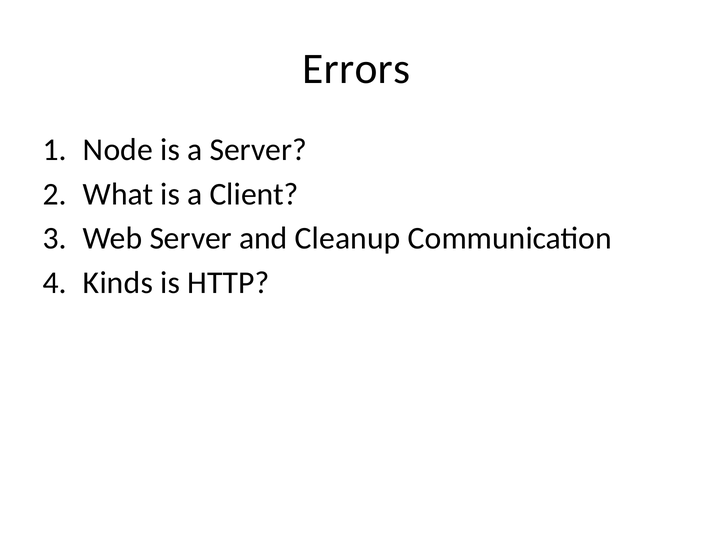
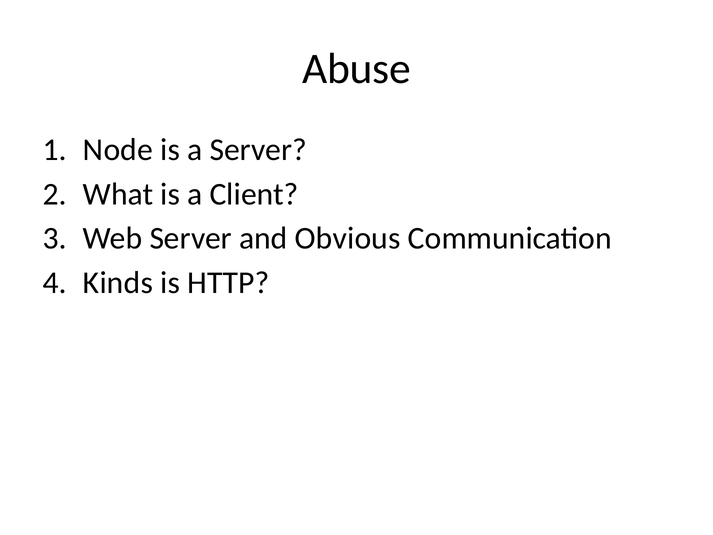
Errors: Errors -> Abuse
Cleanup: Cleanup -> Obvious
